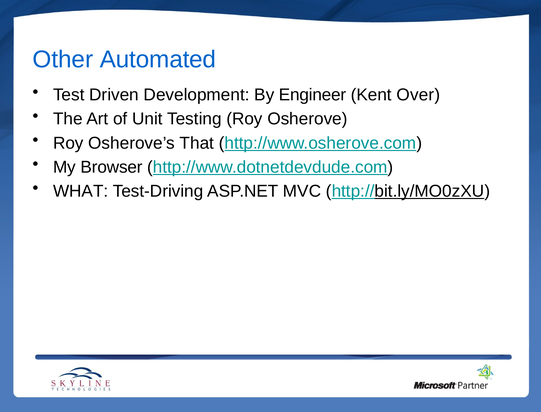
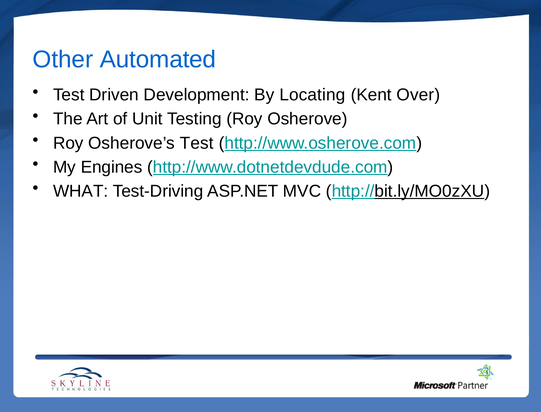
Engineer: Engineer -> Locating
Osherove’s That: That -> Test
Browser: Browser -> Engines
